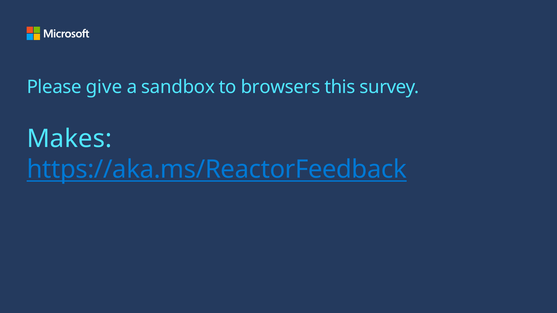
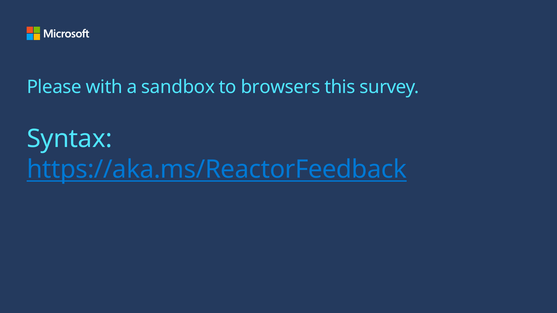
give: give -> with
Makes: Makes -> Syntax
